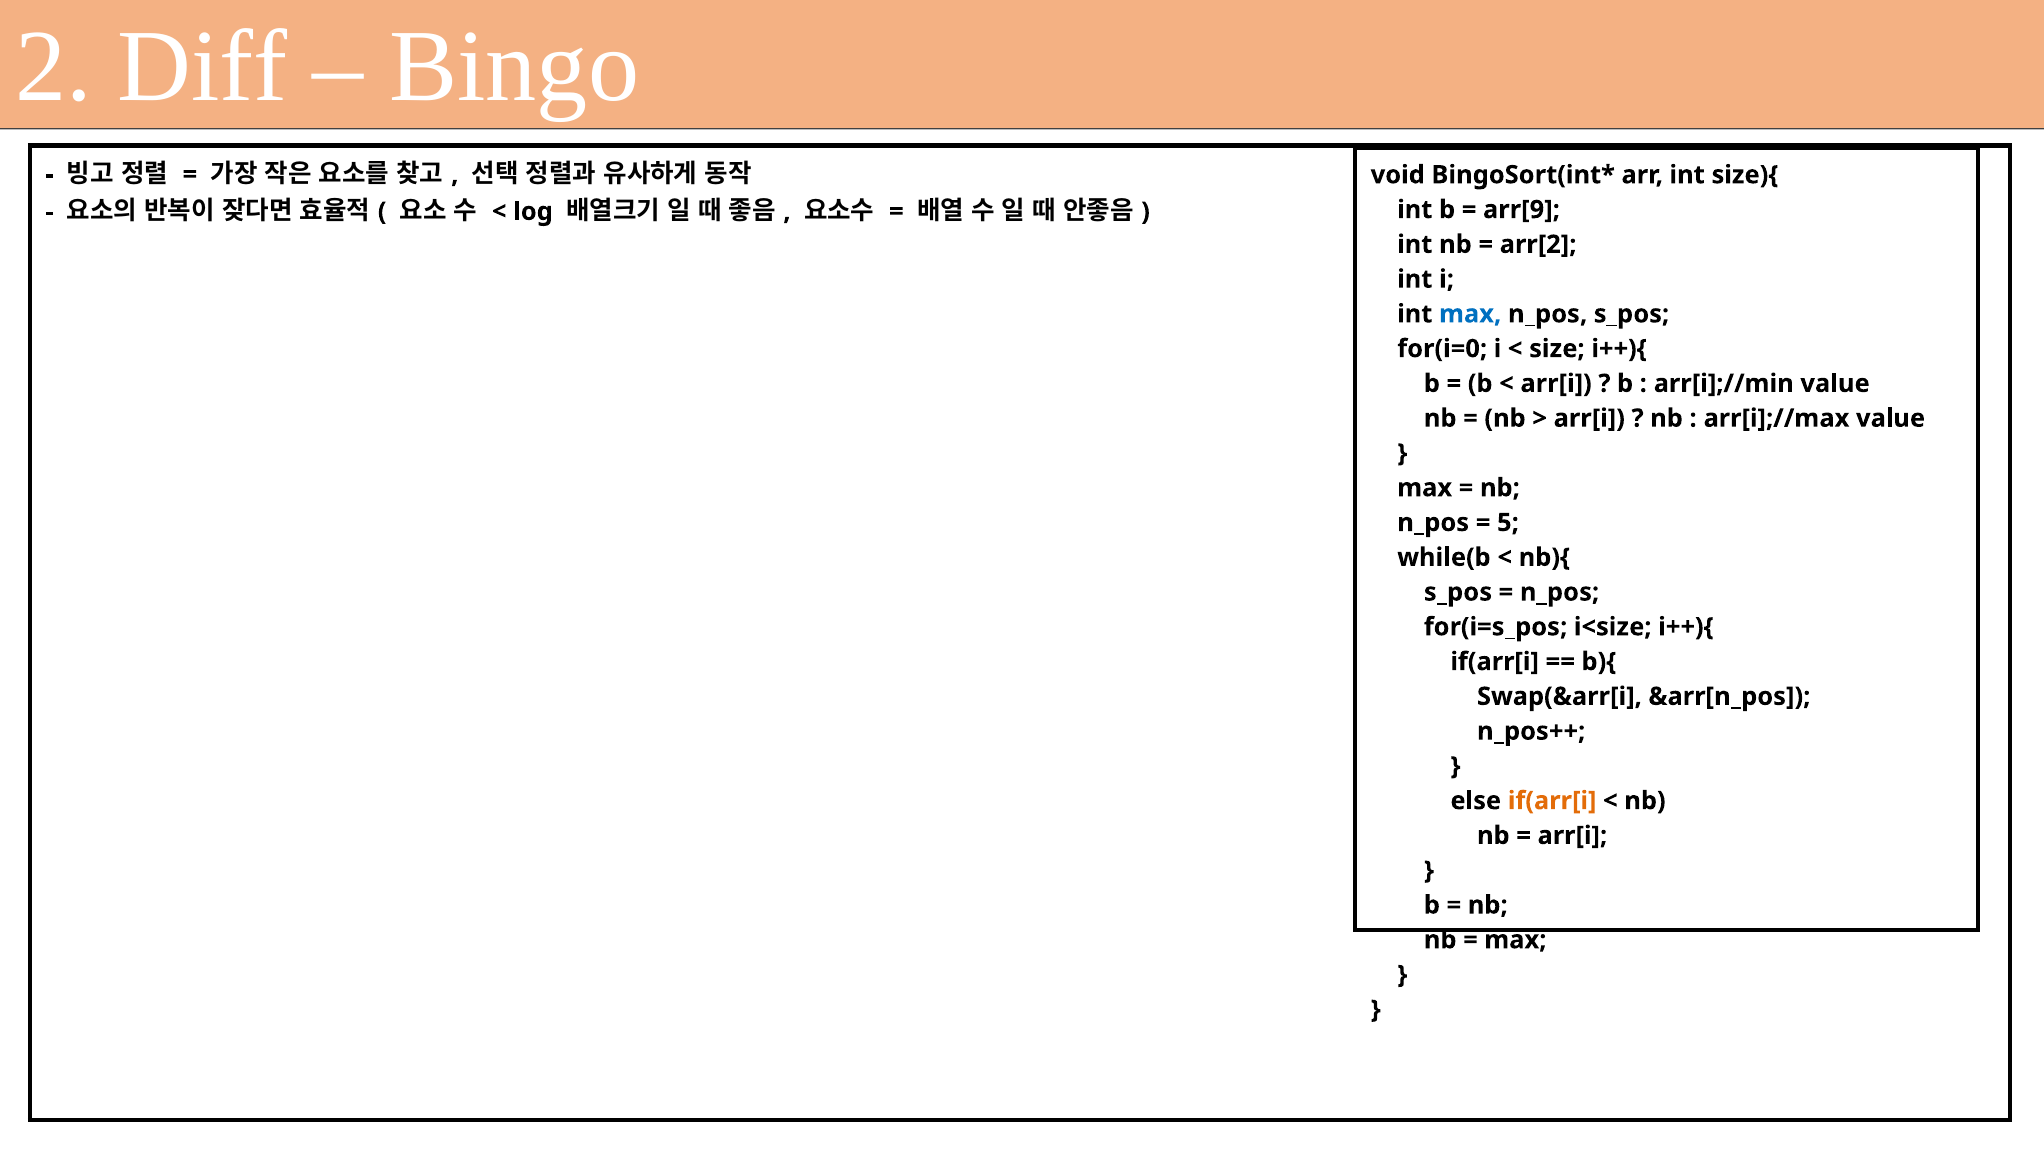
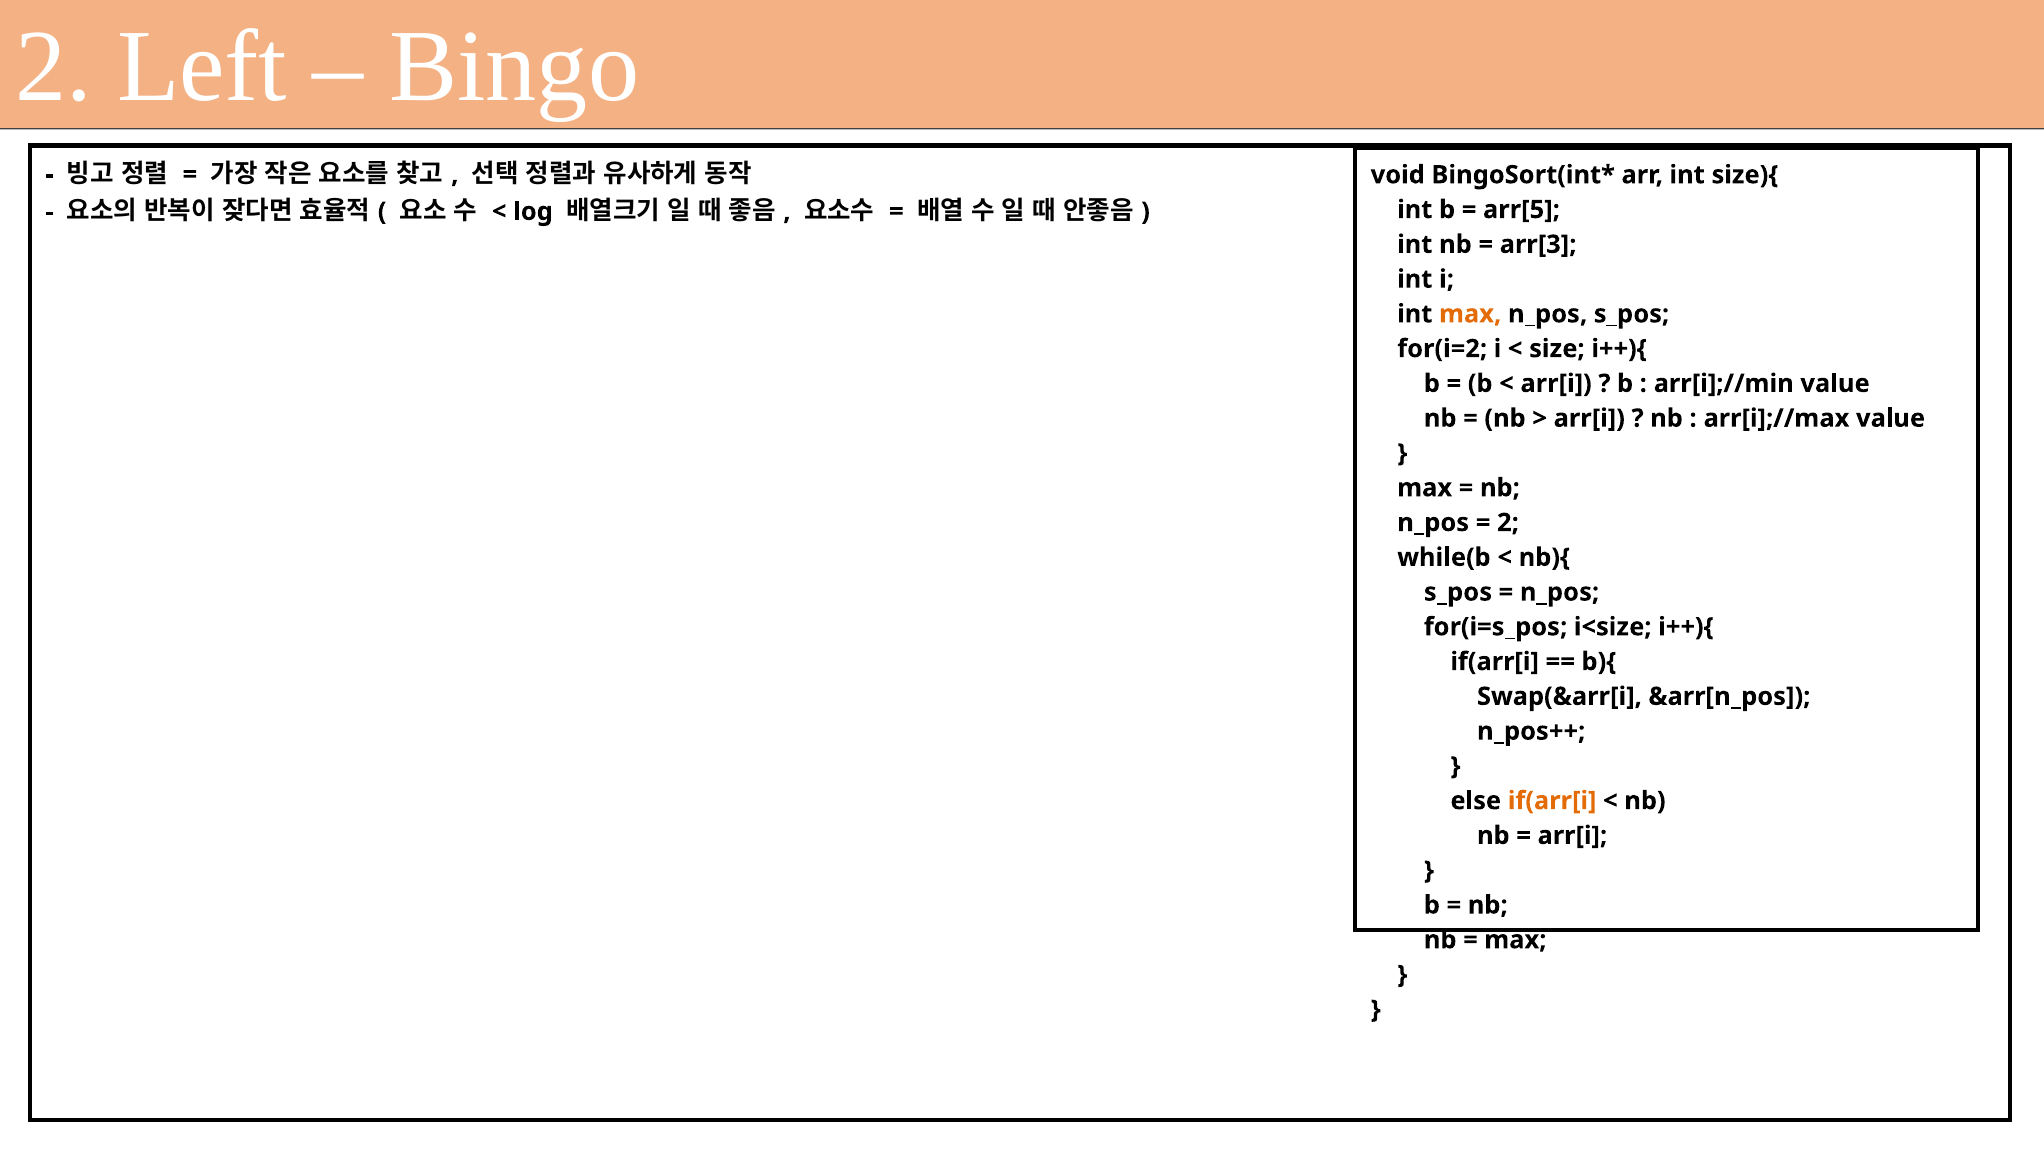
Diff: Diff -> Left
arr[9: arr[9 -> arr[5
arr[2: arr[2 -> arr[3
max at (1470, 314) colour: blue -> orange
for(i=0: for(i=0 -> for(i=2
5 at (1508, 523): 5 -> 2
